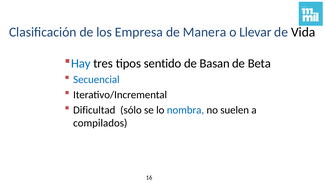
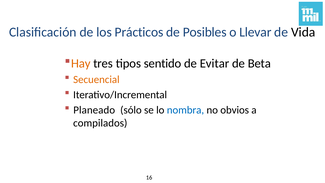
Empresa: Empresa -> Prácticos
Manera: Manera -> Posibles
Hay colour: blue -> orange
Basan: Basan -> Evitar
Secuencial colour: blue -> orange
Dificultad: Dificultad -> Planeado
suelen: suelen -> obvios
